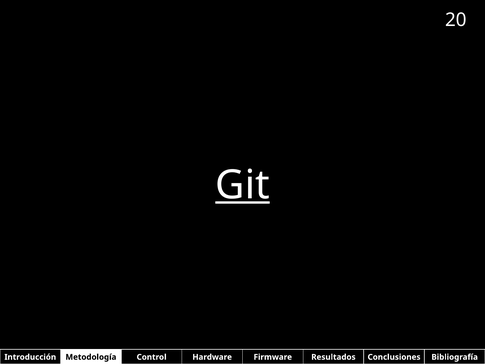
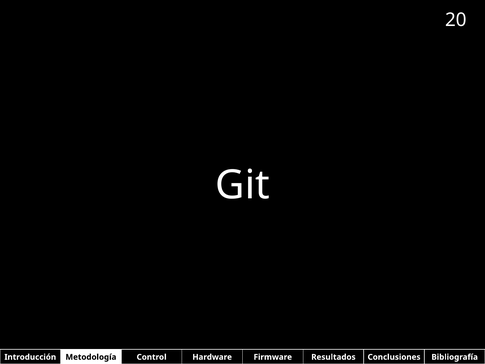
Git underline: present -> none
